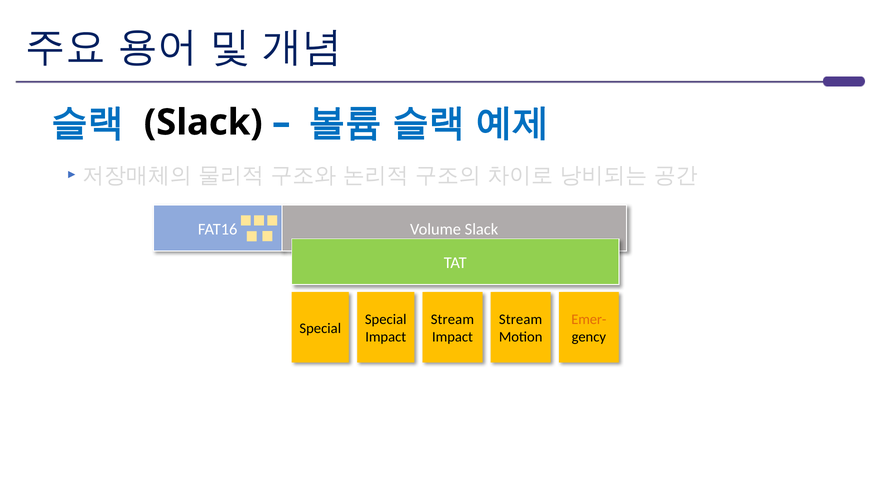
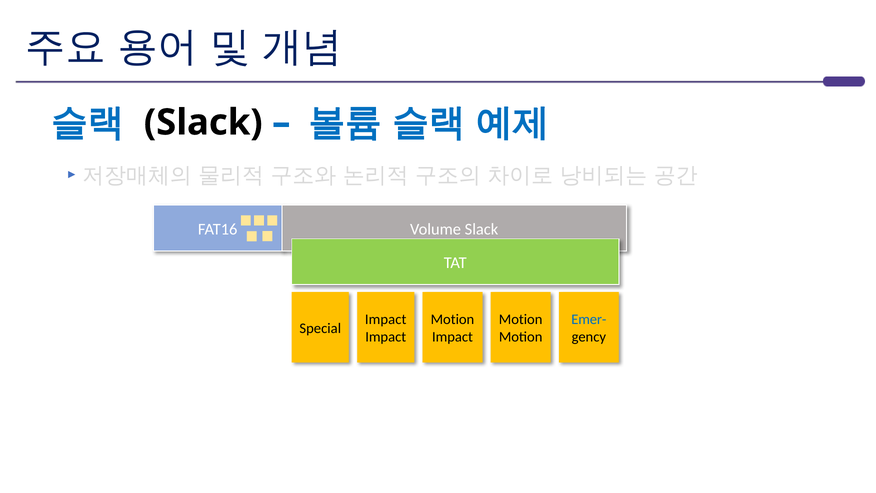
Special at (386, 319): Special -> Impact
Stream at (452, 319): Stream -> Motion
Stream at (521, 319): Stream -> Motion
Emer- colour: orange -> blue
